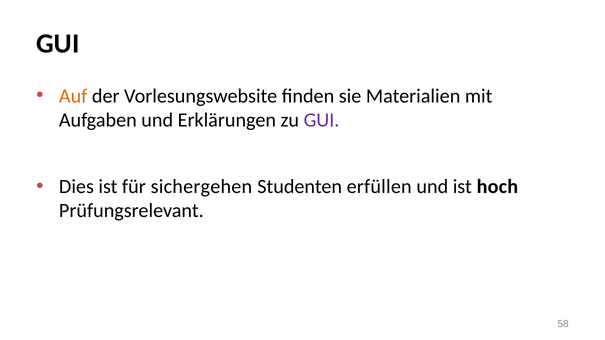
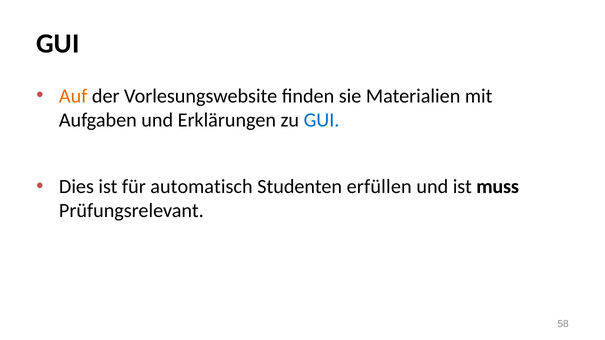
GUI at (322, 120) colour: purple -> blue
sichergehen: sichergehen -> automatisch
hoch: hoch -> muss
